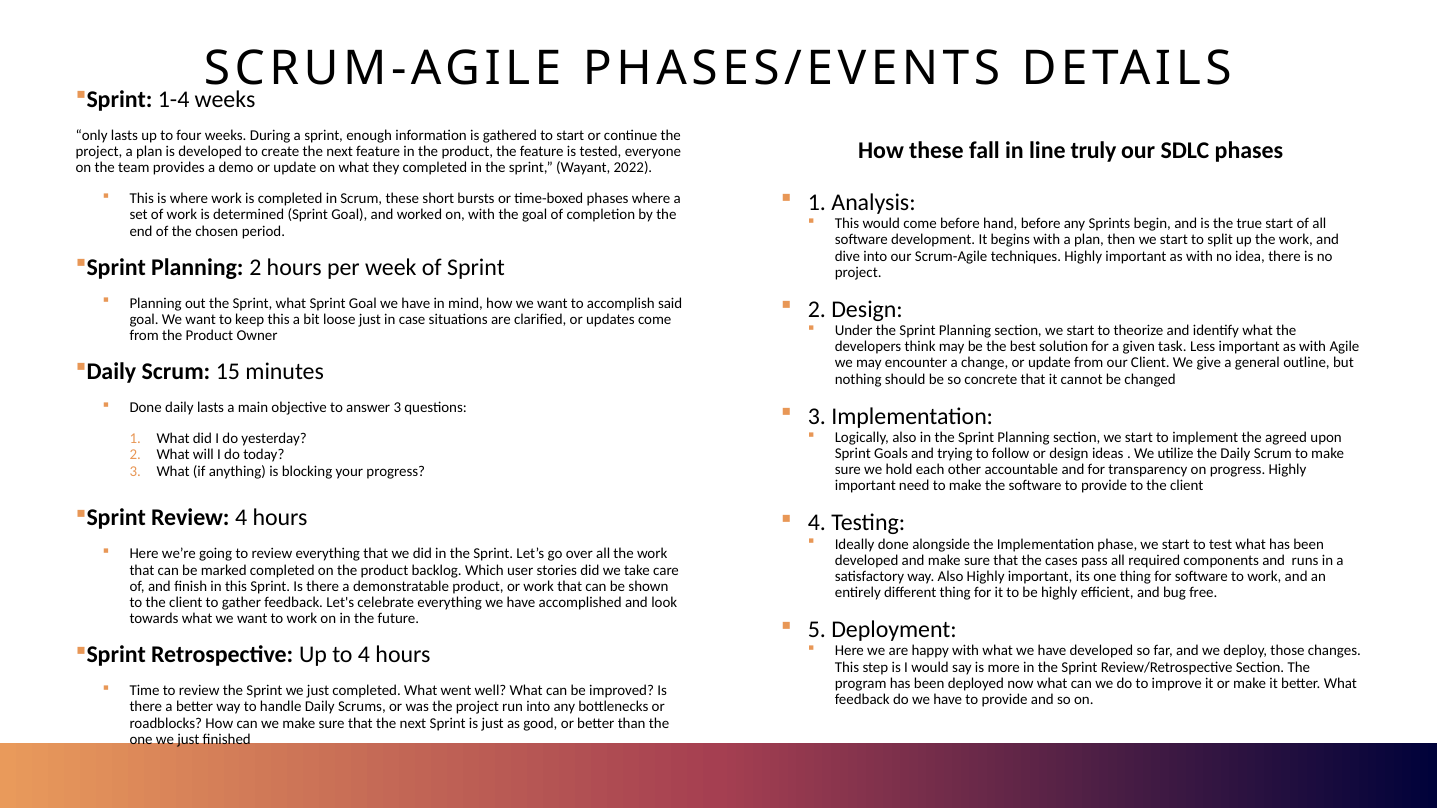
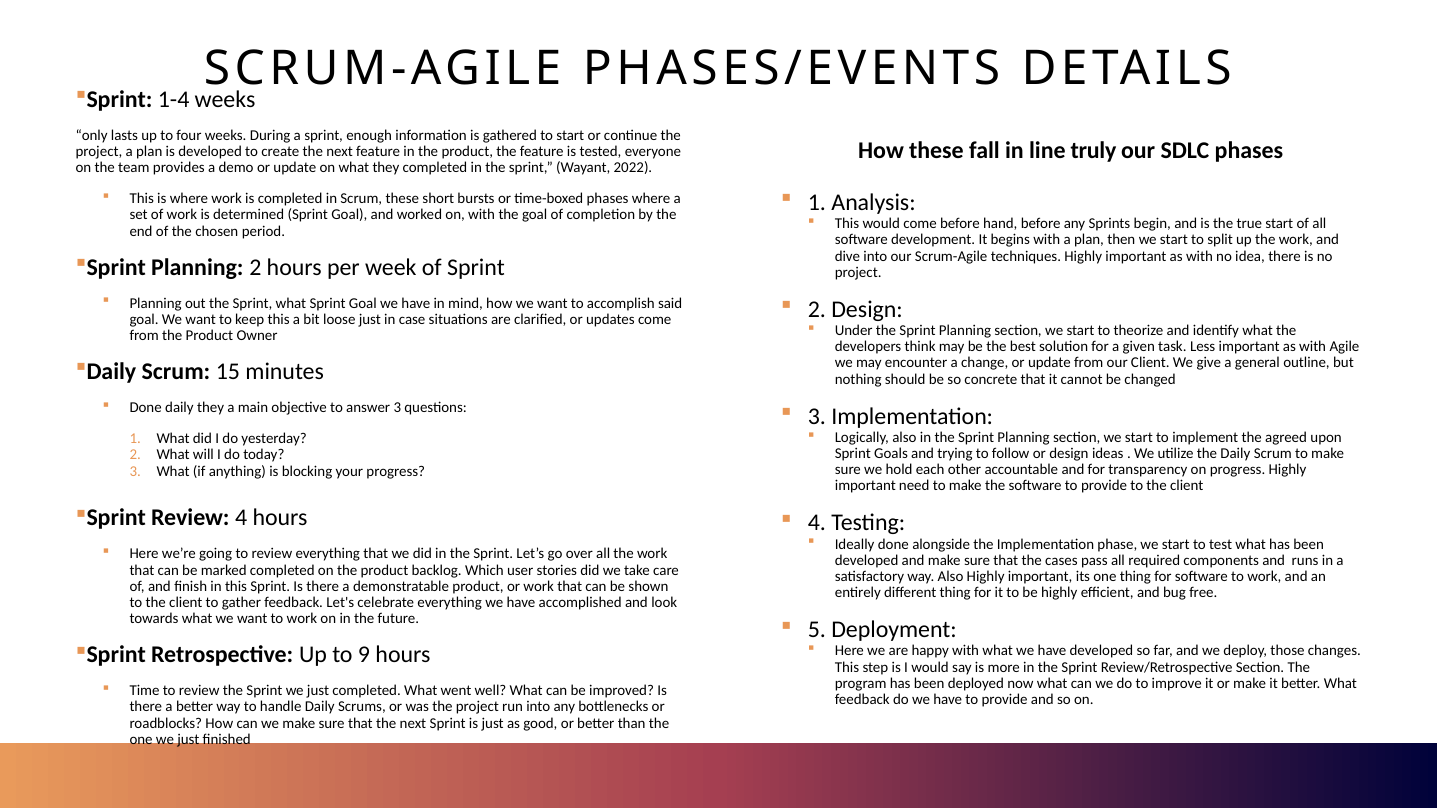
daily lasts: lasts -> they
to 4: 4 -> 9
